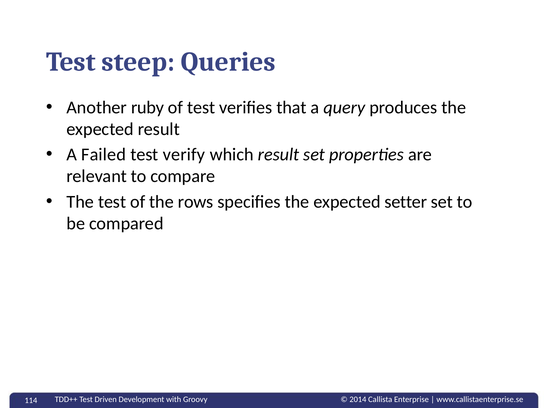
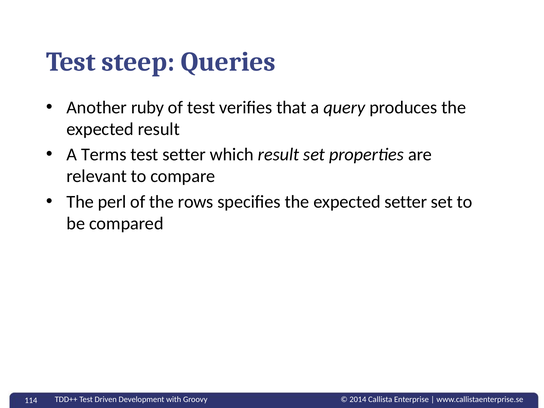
Failed: Failed -> Terms
test verify: verify -> setter
The test: test -> perl
